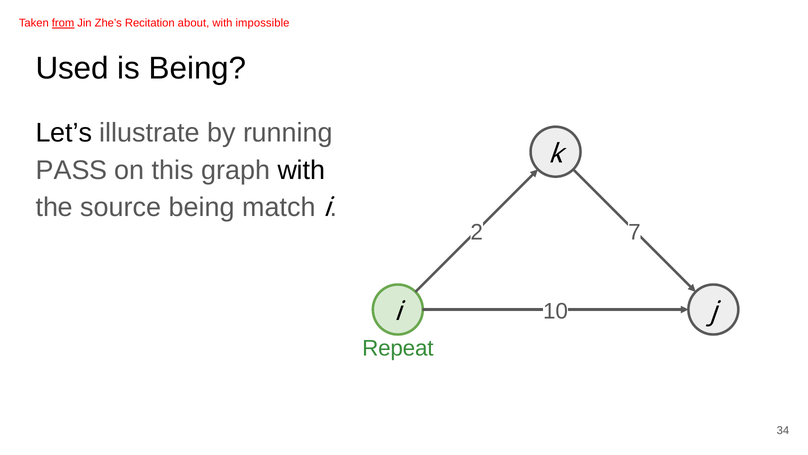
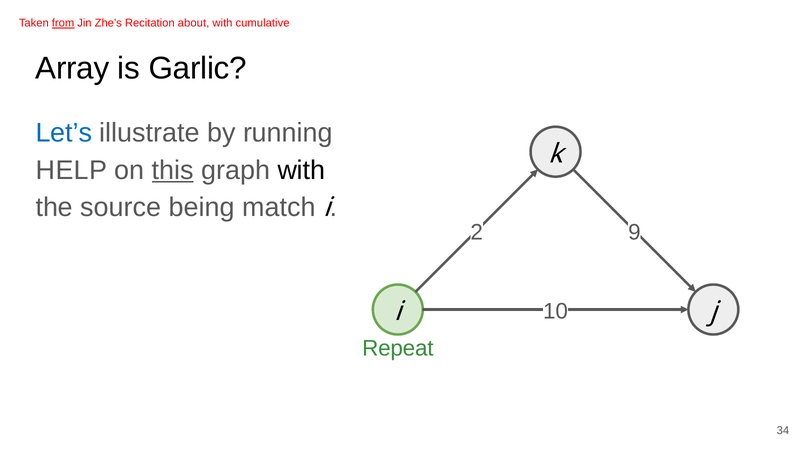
impossible: impossible -> cumulative
Used: Used -> Array
is Being: Being -> Garlic
Let’s colour: black -> blue
PASS: PASS -> HELP
this underline: none -> present
7: 7 -> 9
